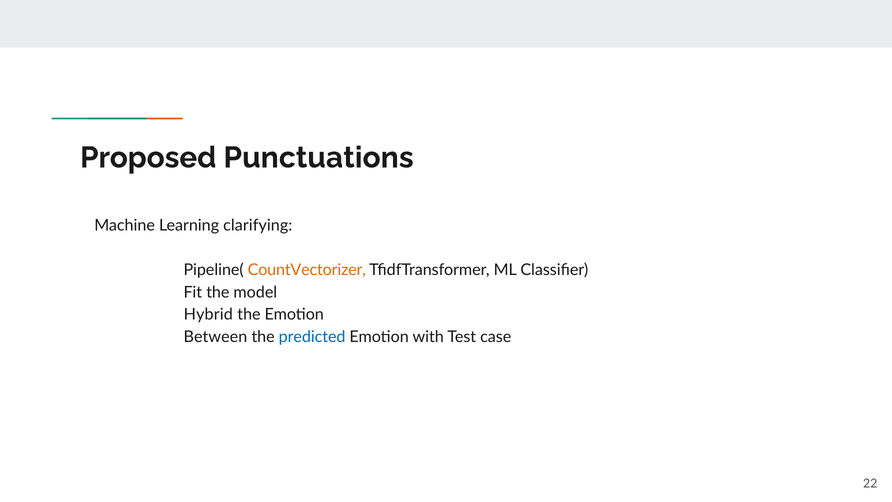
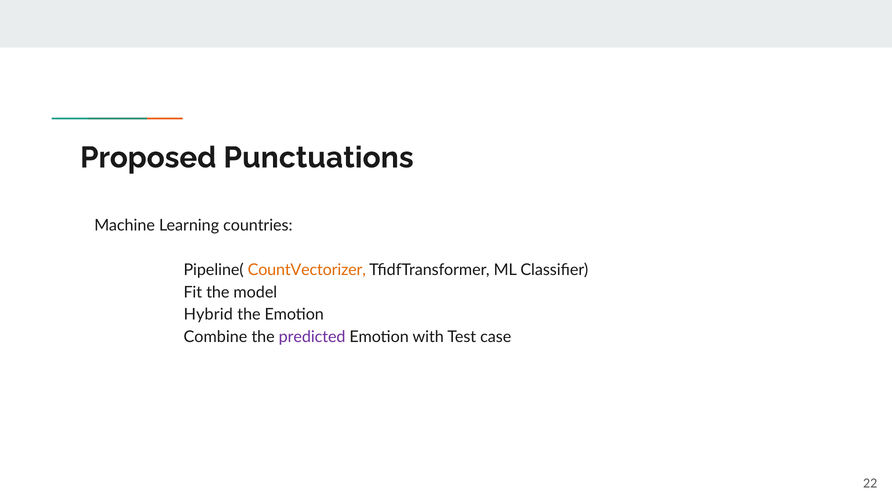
clarifying: clarifying -> countries
Between: Between -> Combine
predicted colour: blue -> purple
